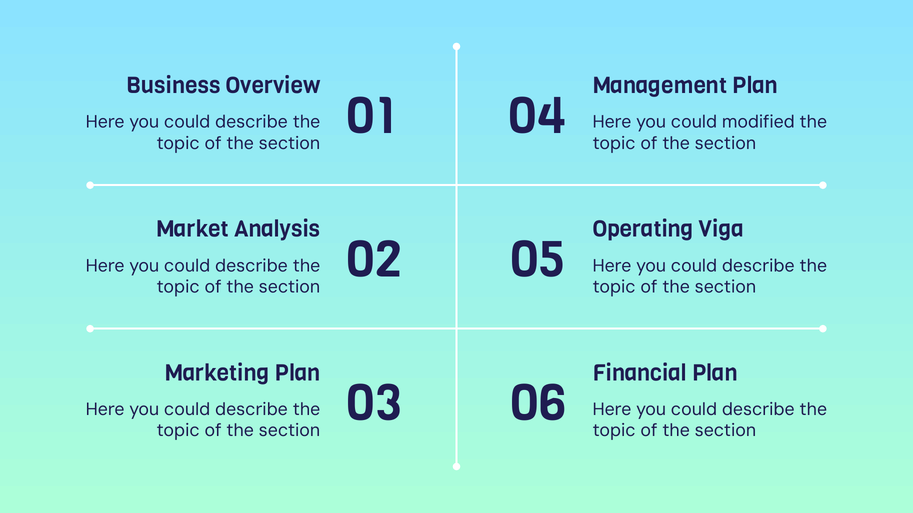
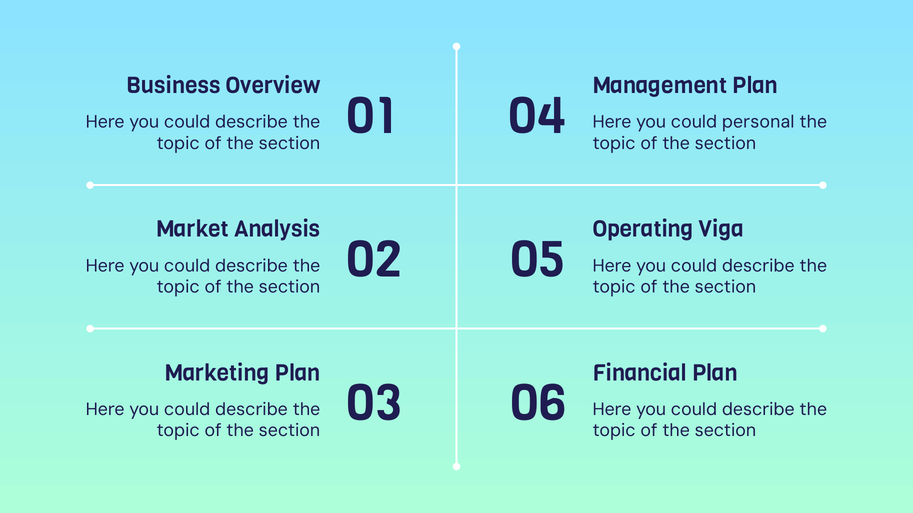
modified: modified -> personal
